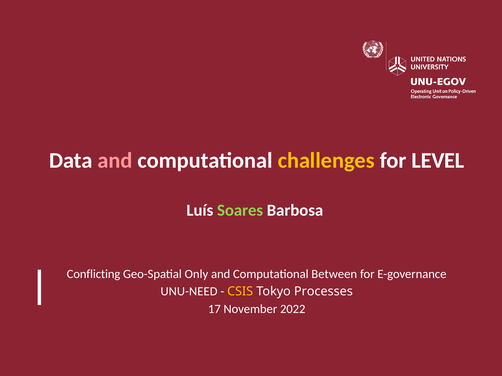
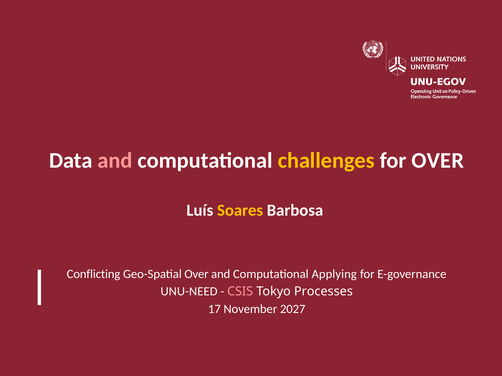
for LEVEL: LEVEL -> OVER
Soares colour: light green -> yellow
Geo-Spatial Only: Only -> Over
Between: Between -> Applying
CSIS colour: yellow -> pink
2022: 2022 -> 2027
